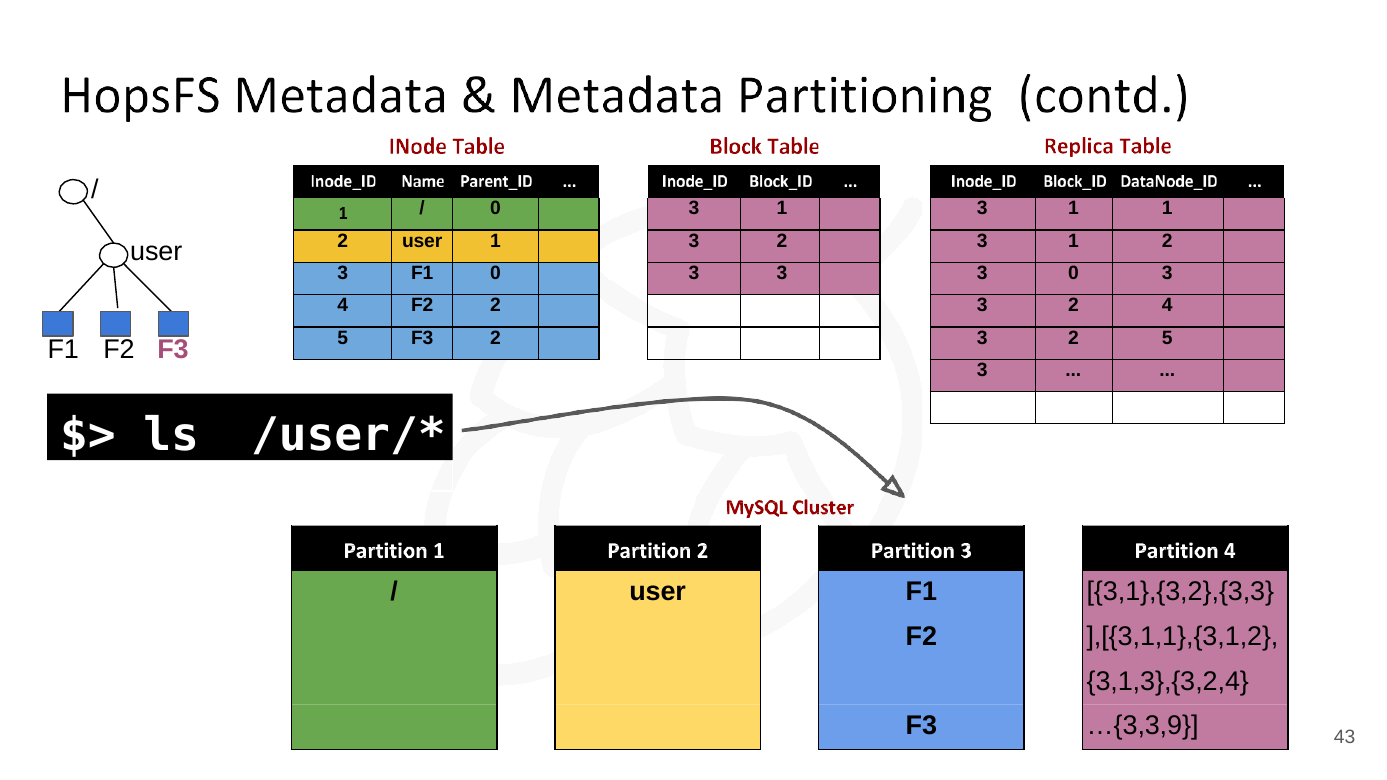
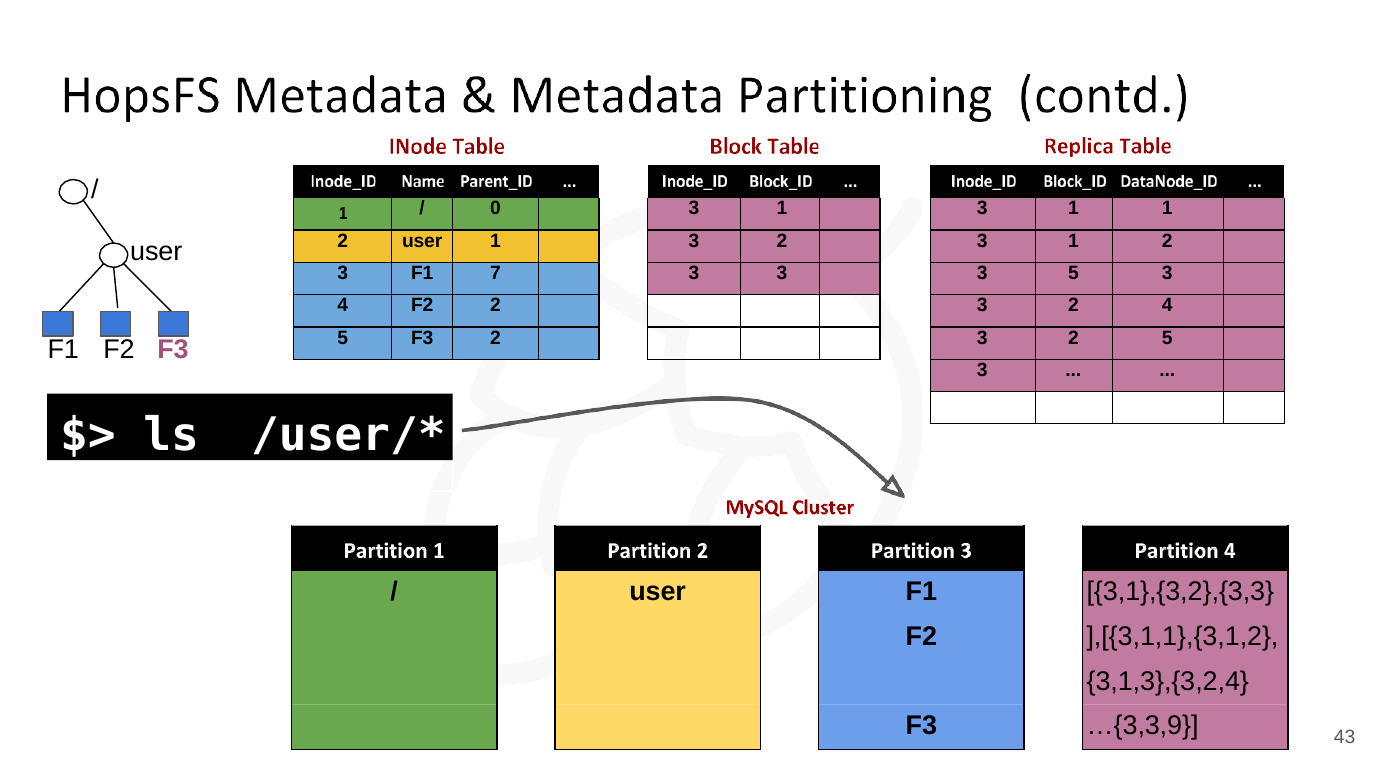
F1 0: 0 -> 7
3 0: 0 -> 5
